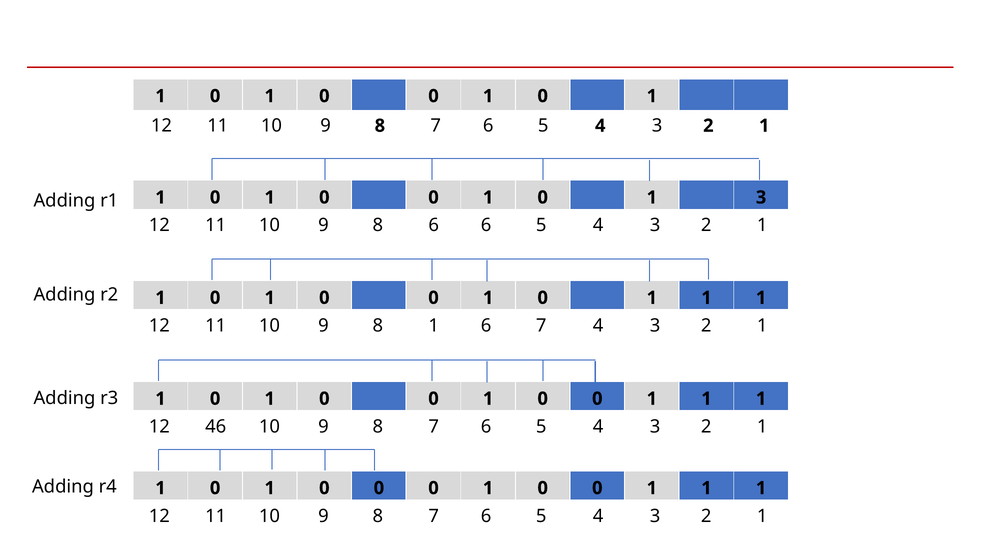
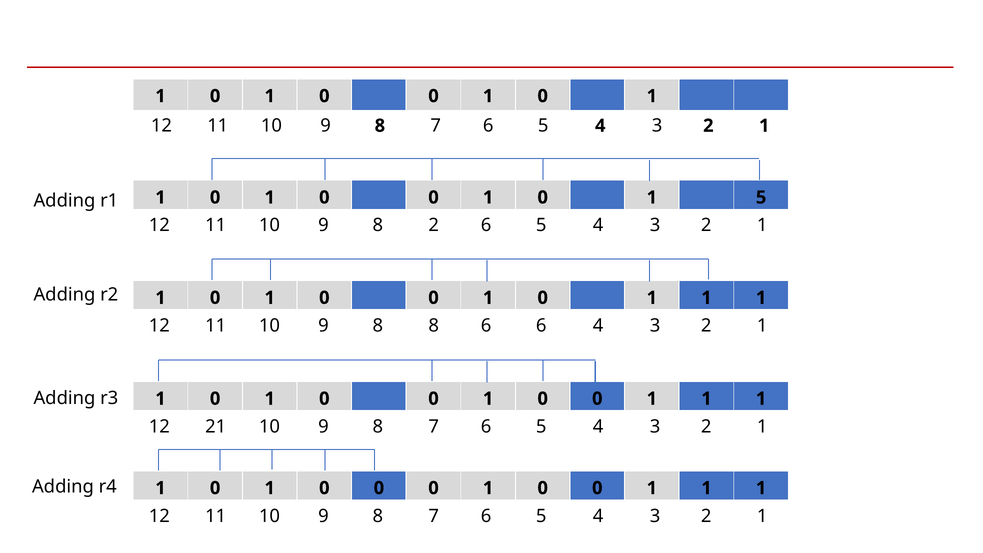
1 3: 3 -> 5
9 6: 6 -> 2
9 1: 1 -> 8
6 7: 7 -> 6
46: 46 -> 21
